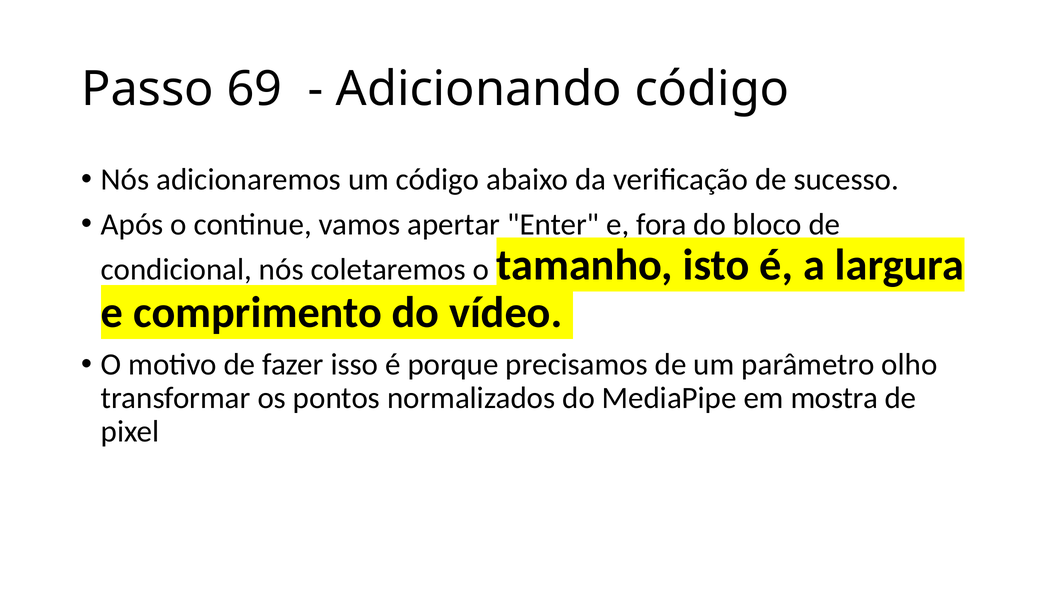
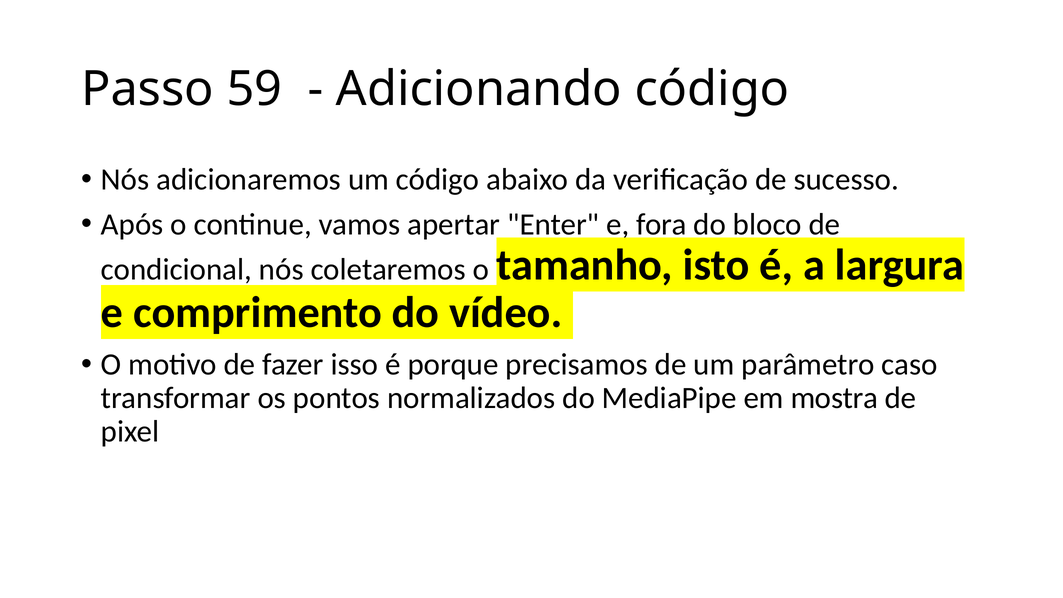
69: 69 -> 59
olho: olho -> caso
